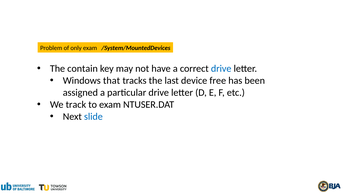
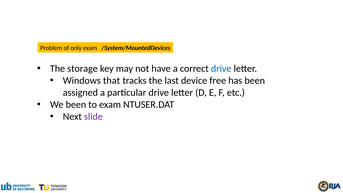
contain: contain -> storage
We track: track -> been
slide colour: blue -> purple
